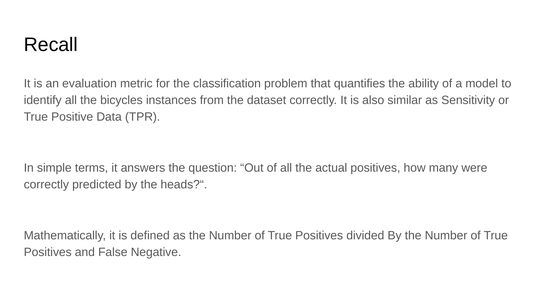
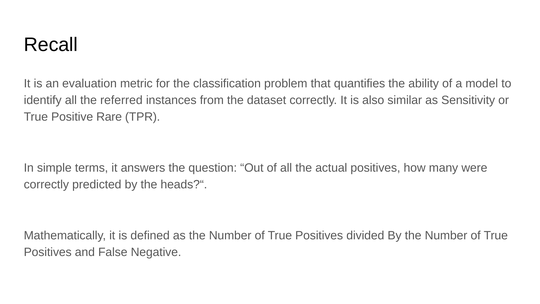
bicycles: bicycles -> referred
Data: Data -> Rare
